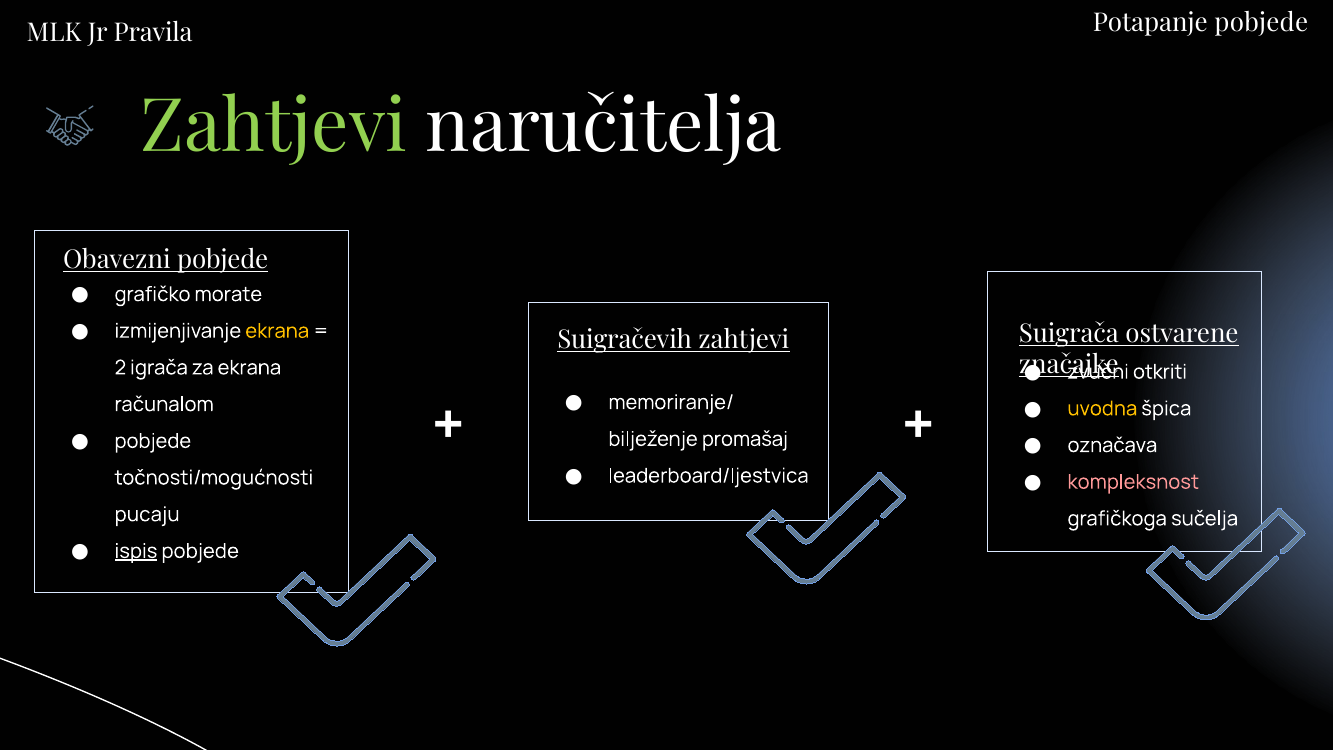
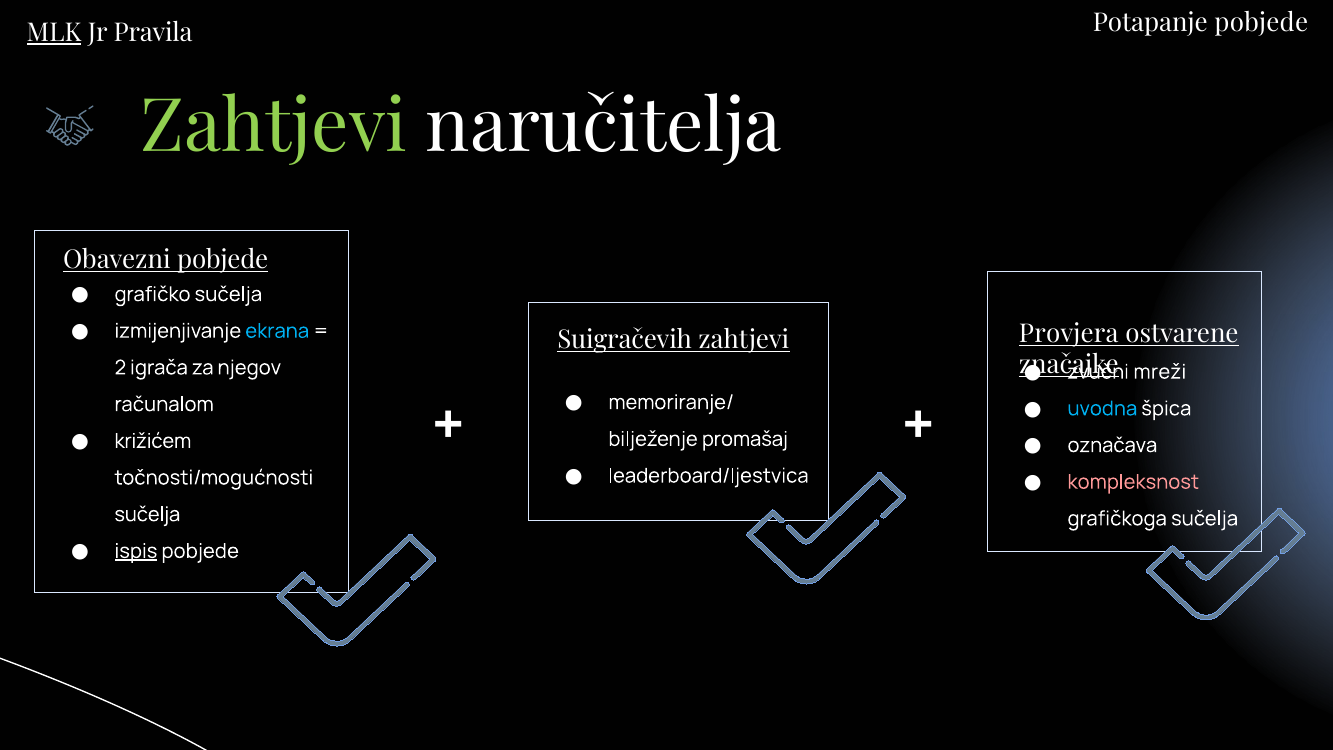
MLK underline: none -> present
grafičko morate: morate -> sučelja
ekrana at (277, 331) colour: yellow -> light blue
Suigrača: Suigrača -> Provjera
za ekrana: ekrana -> njegov
otkriti: otkriti -> mreži
uvodna colour: yellow -> light blue
pobjede at (153, 441): pobjede -> križićem
pucaju at (147, 514): pucaju -> sučelja
